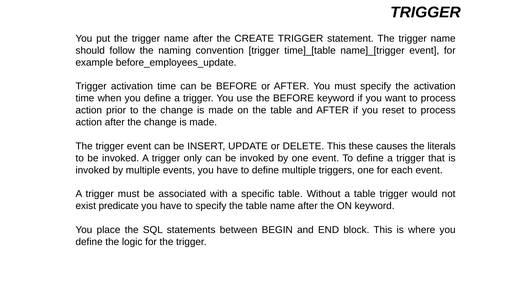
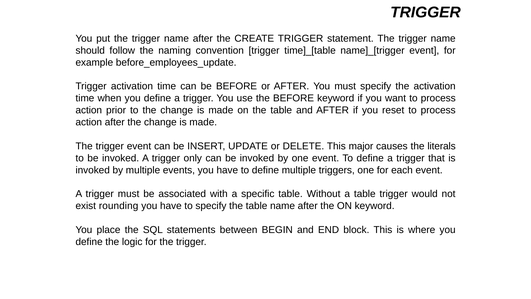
these: these -> major
predicate: predicate -> rounding
